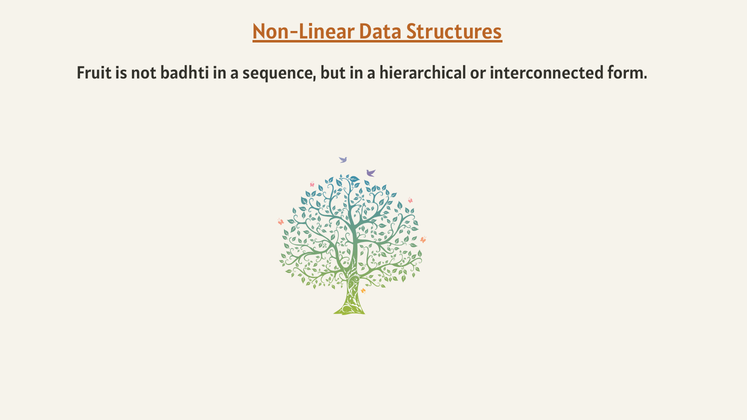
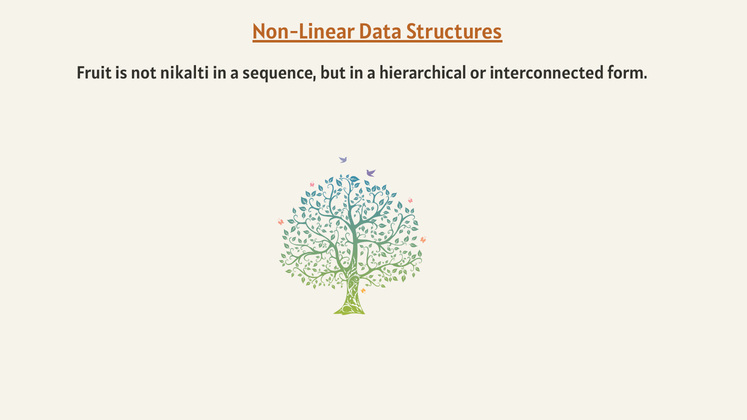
badhti: badhti -> nikalti
